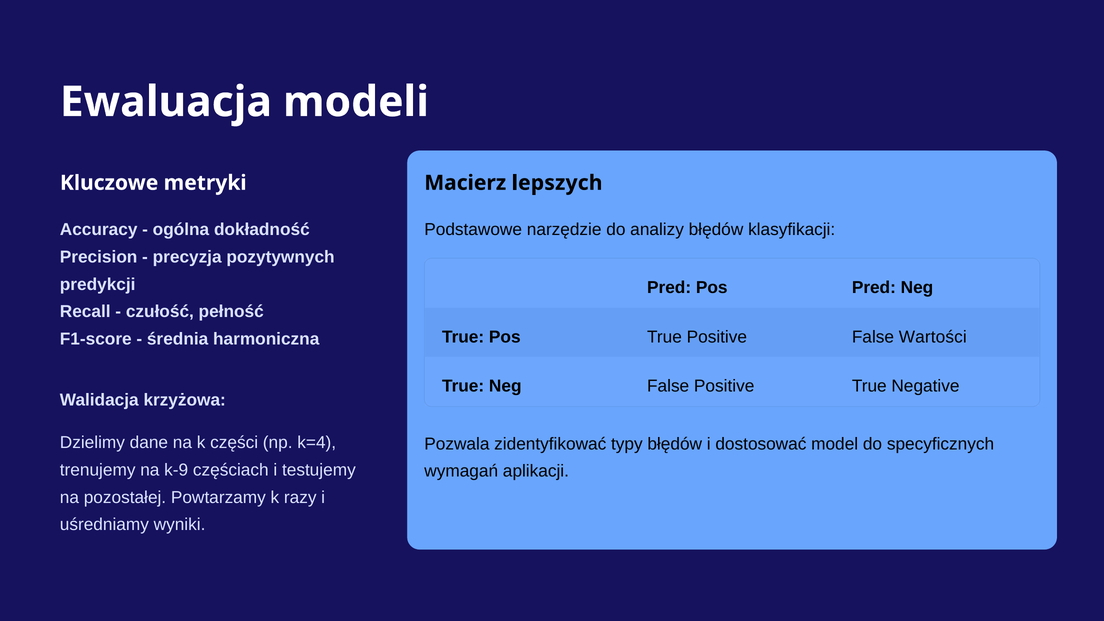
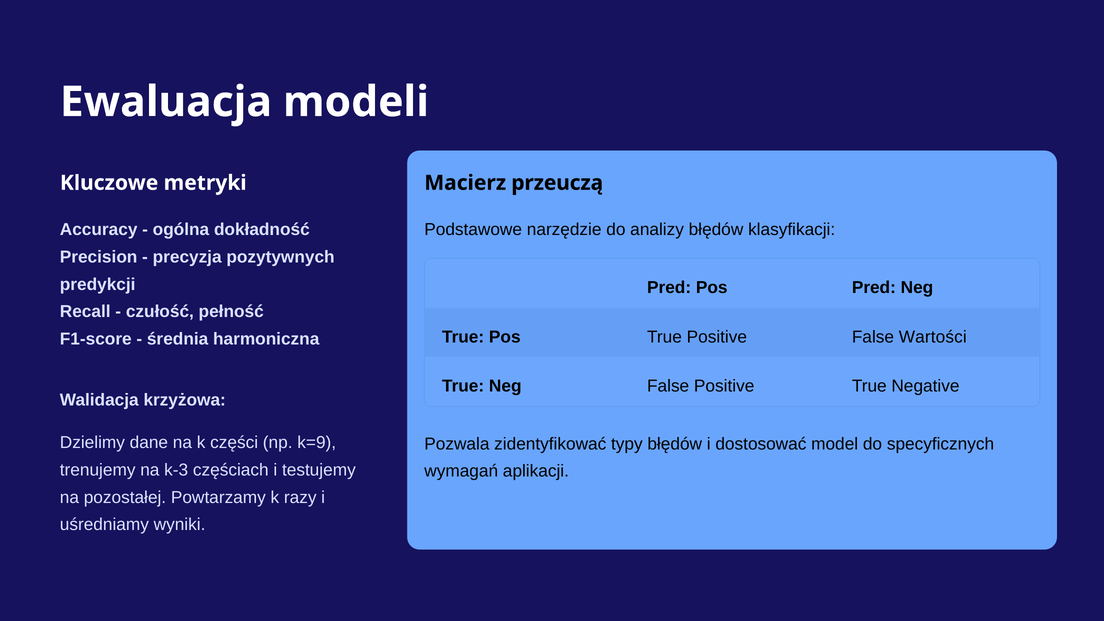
lepszych: lepszych -> przeuczą
k=4: k=4 -> k=9
k-9: k-9 -> k-3
